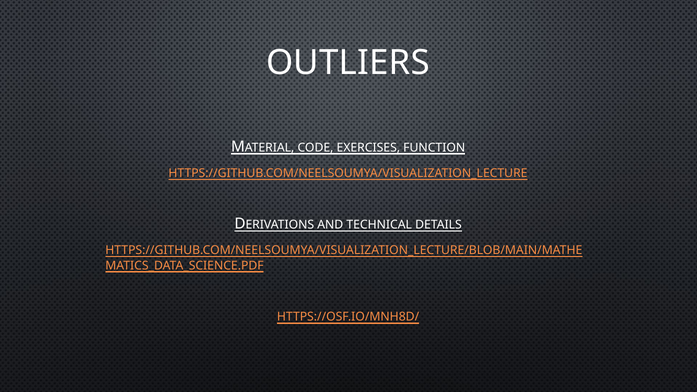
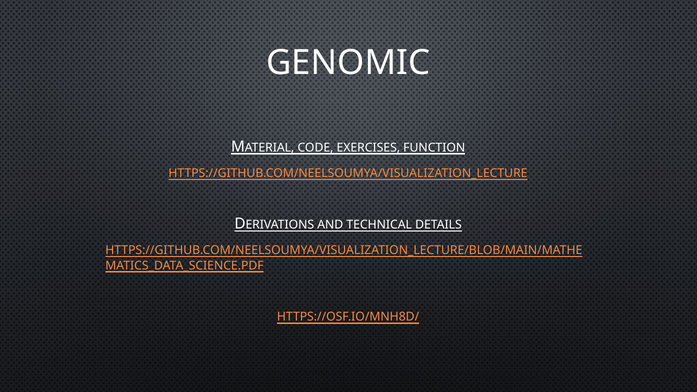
OUTLIERS: OUTLIERS -> GENOMIC
